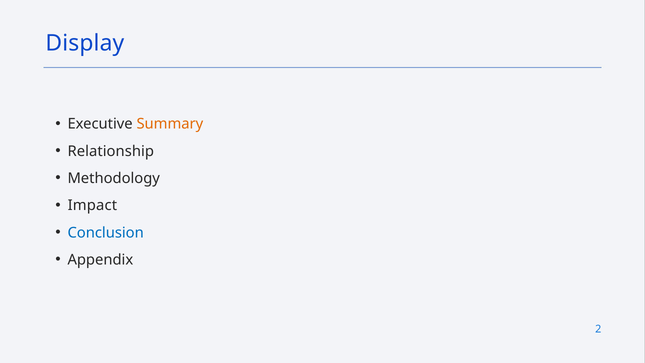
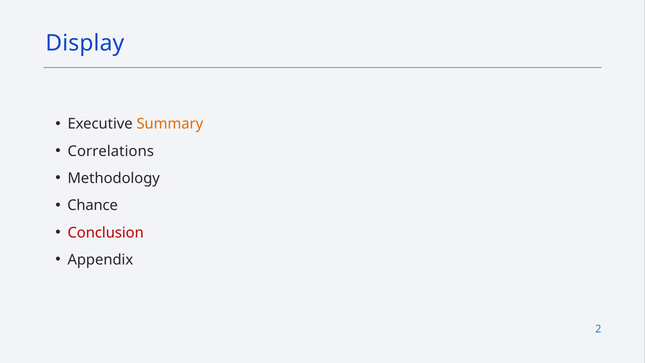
Relationship: Relationship -> Correlations
Impact: Impact -> Chance
Conclusion colour: blue -> red
